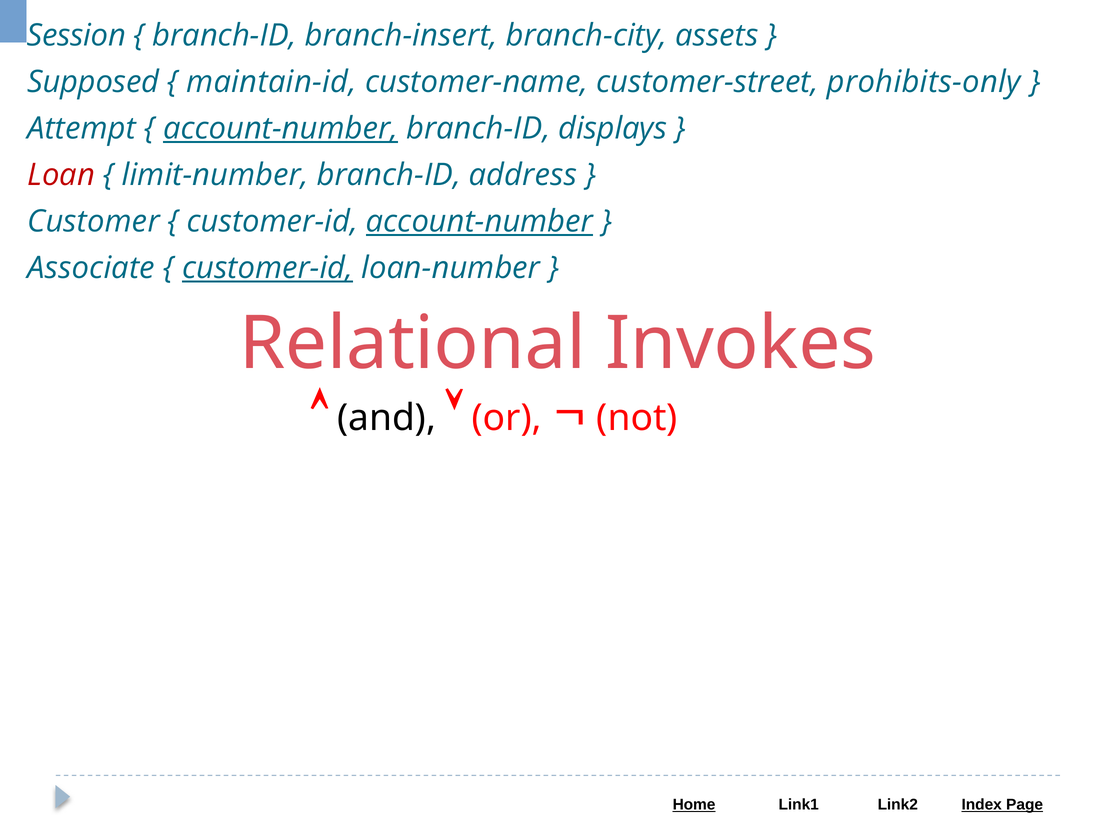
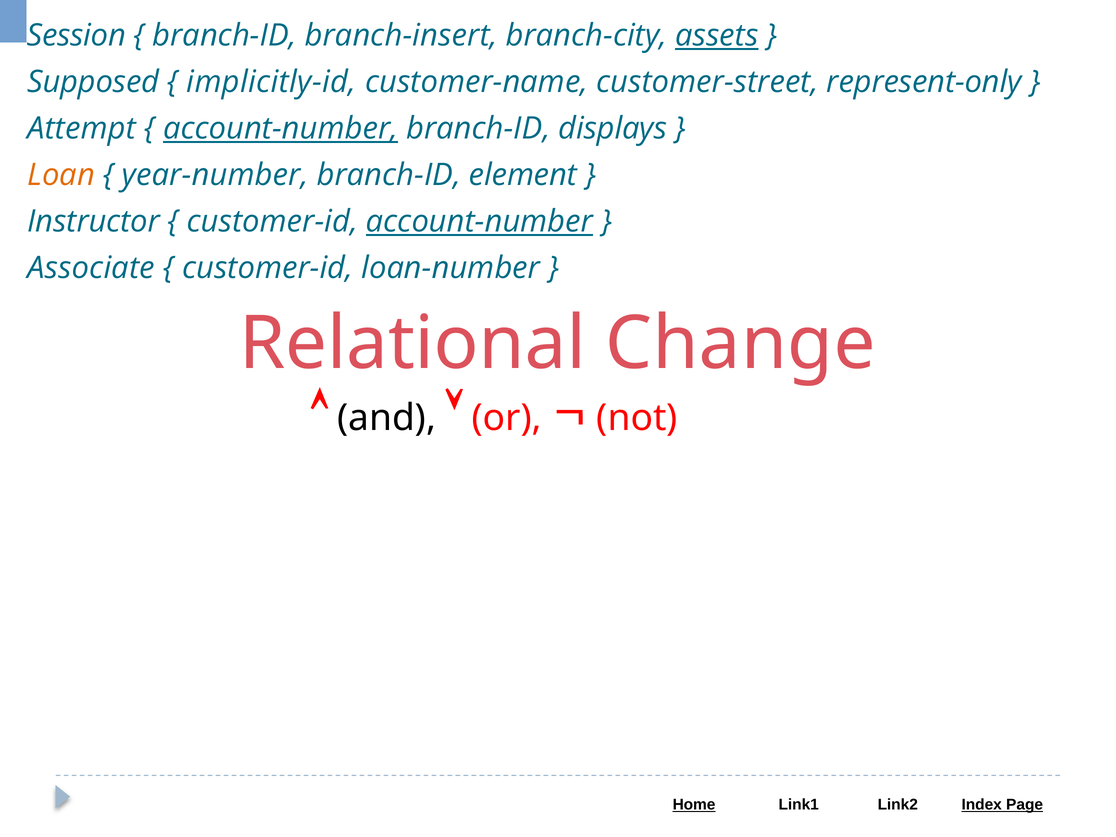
assets underline: none -> present
maintain-id: maintain-id -> implicitly-id
prohibits-only: prohibits-only -> represent-only
Loan colour: red -> orange
limit-number: limit-number -> year-number
address: address -> element
Customer: Customer -> Instructor
customer-id at (268, 268) underline: present -> none
Invokes: Invokes -> Change
